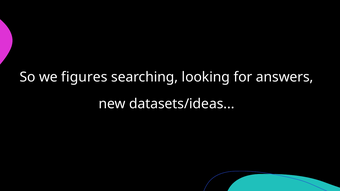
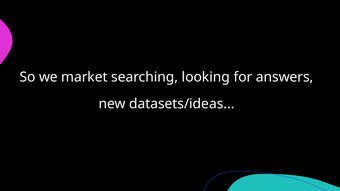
figures: figures -> market
